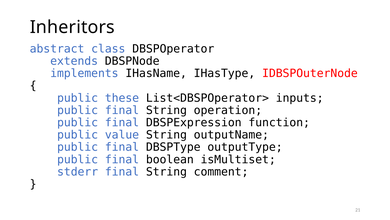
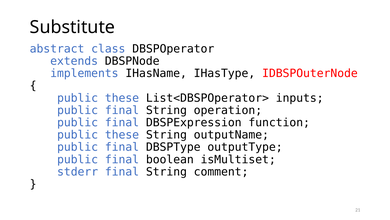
Inheritors: Inheritors -> Substitute
value at (122, 135): value -> these
